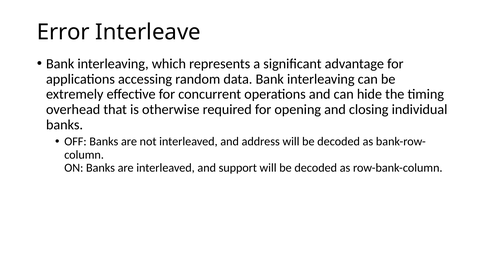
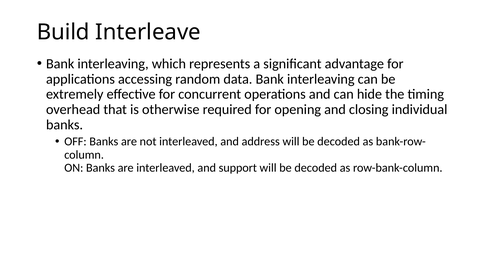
Error: Error -> Build
